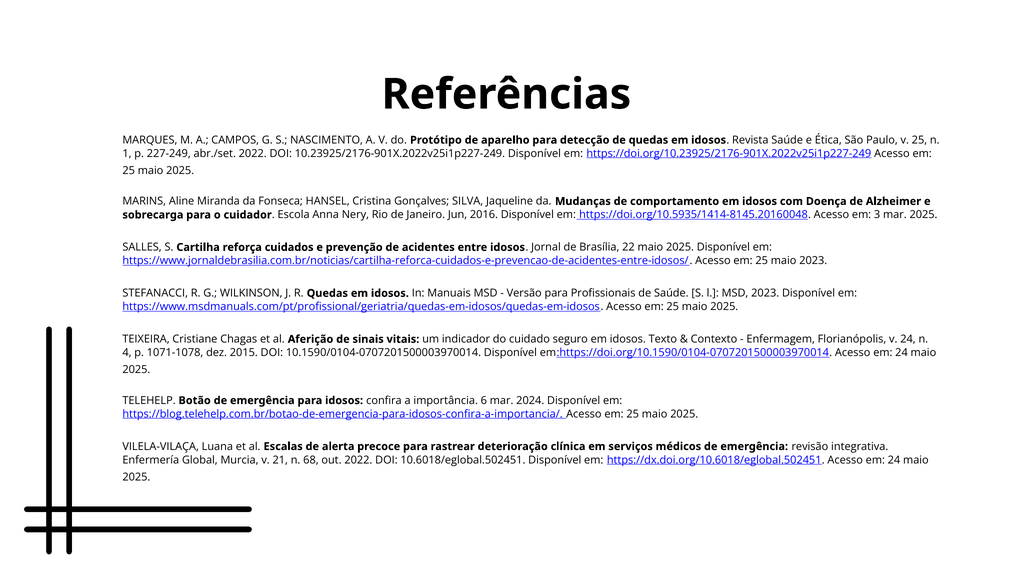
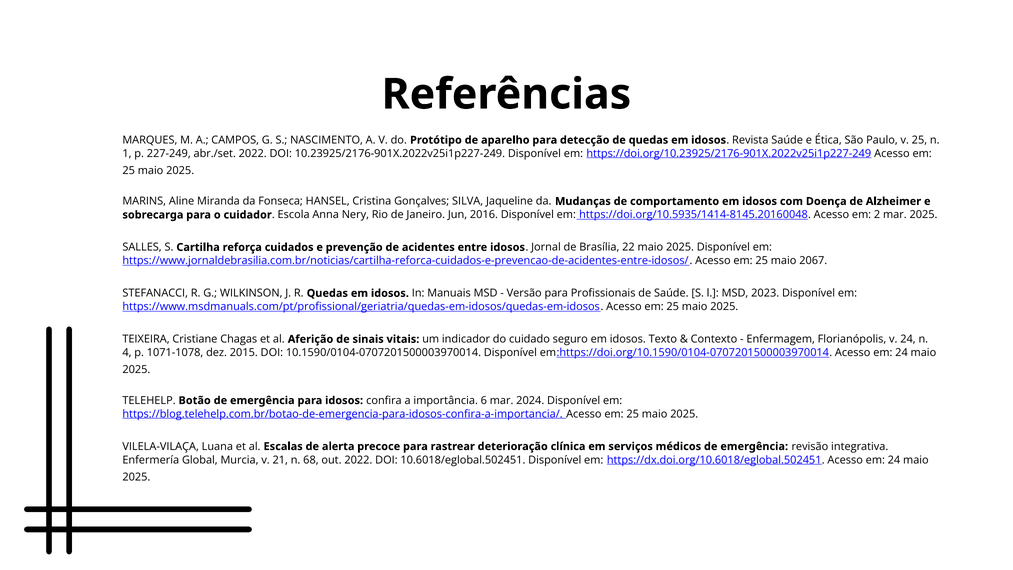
3: 3 -> 2
maio 2023: 2023 -> 2067
